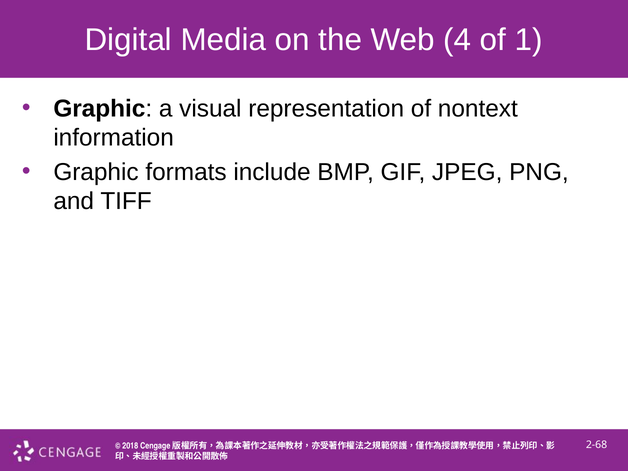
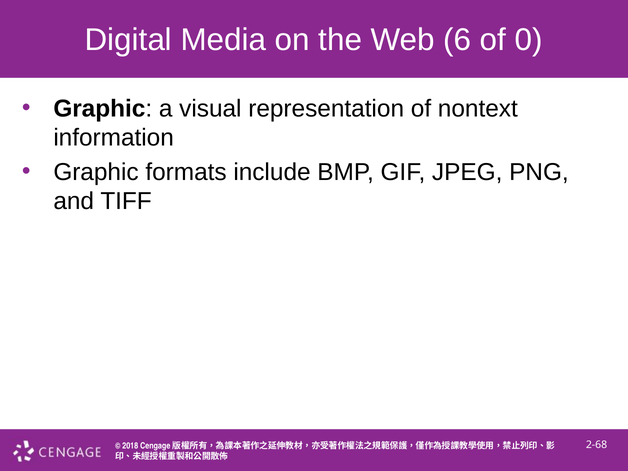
4: 4 -> 6
1: 1 -> 0
